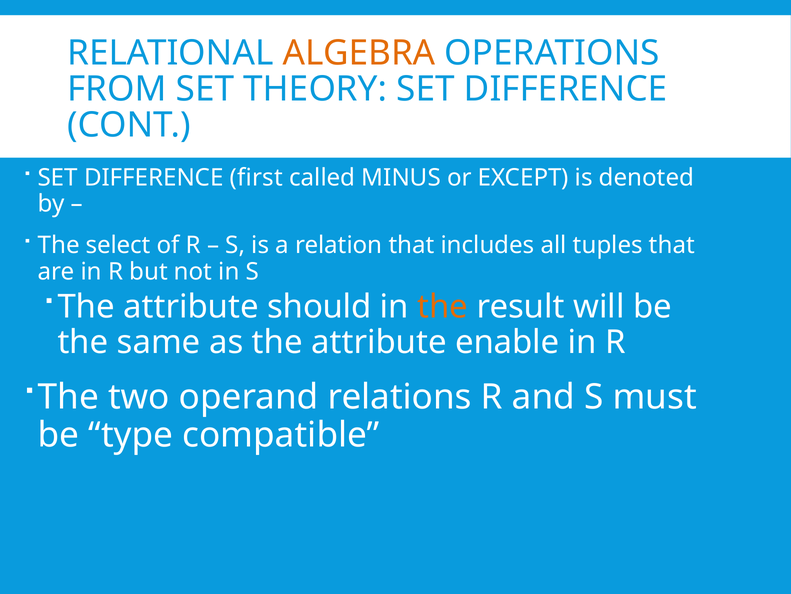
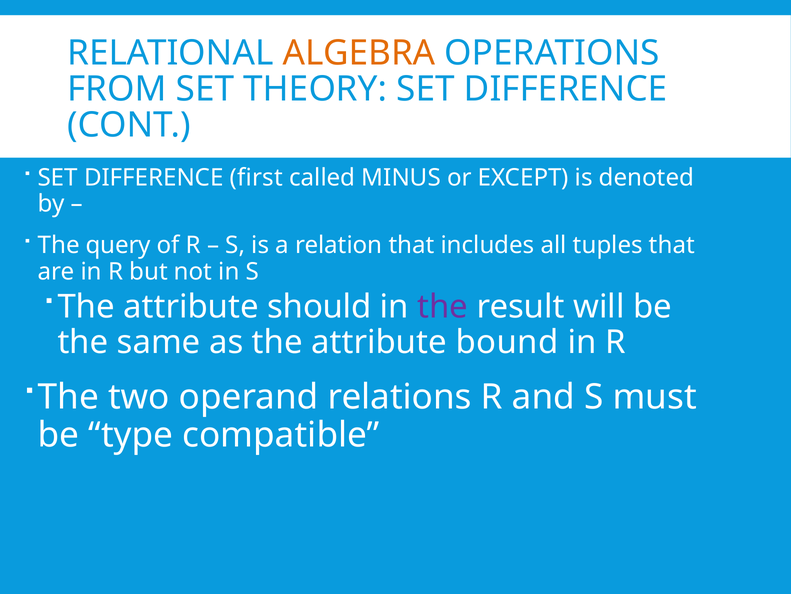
select: select -> query
the at (443, 306) colour: orange -> purple
enable: enable -> bound
